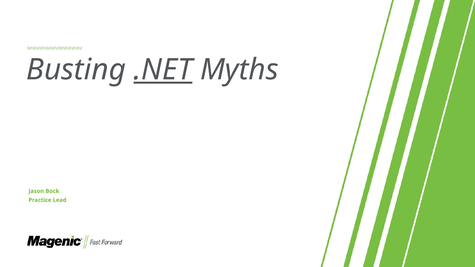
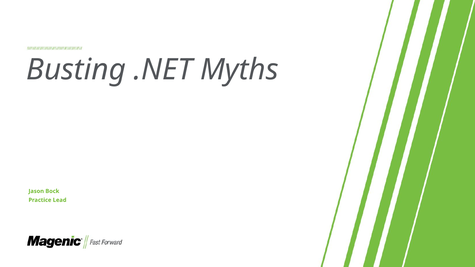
.NET underline: present -> none
